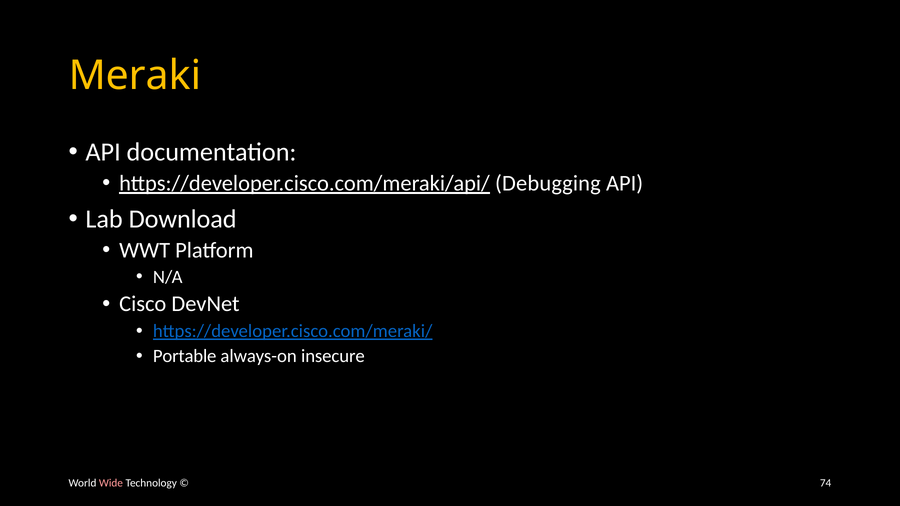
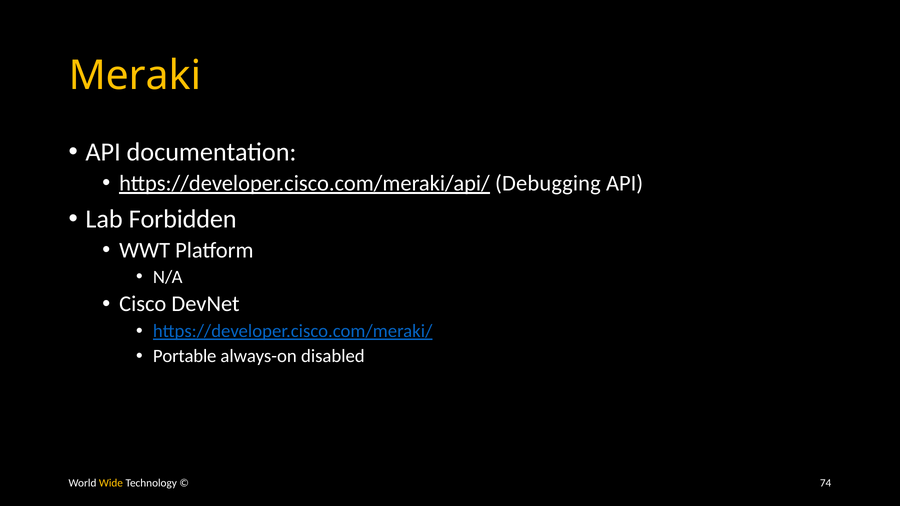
Download: Download -> Forbidden
insecure: insecure -> disabled
Wide colour: pink -> yellow
